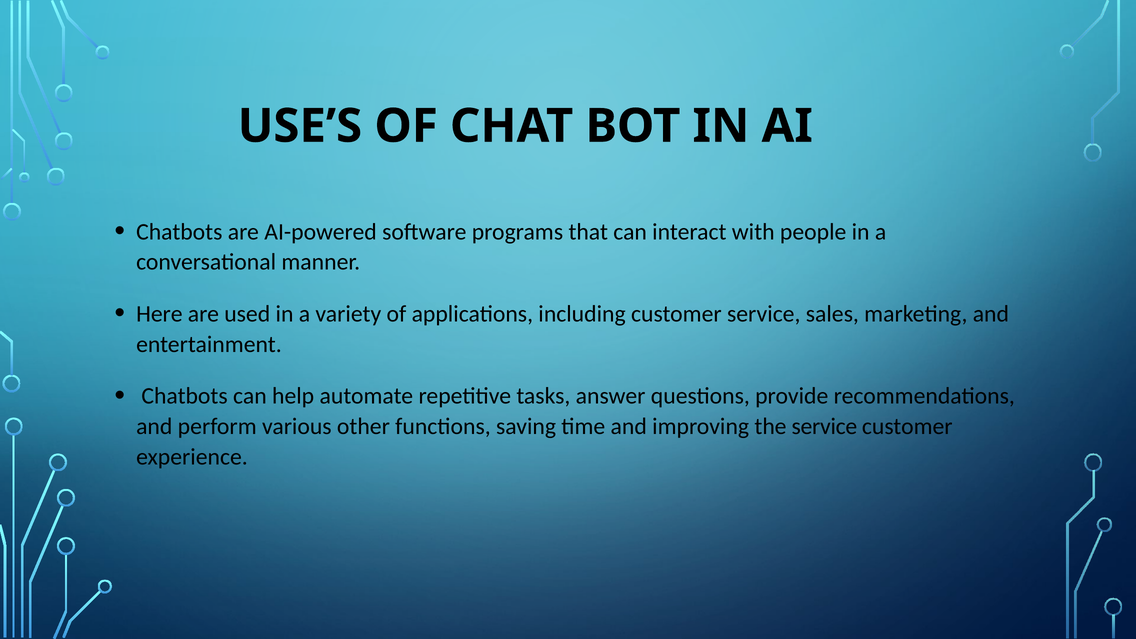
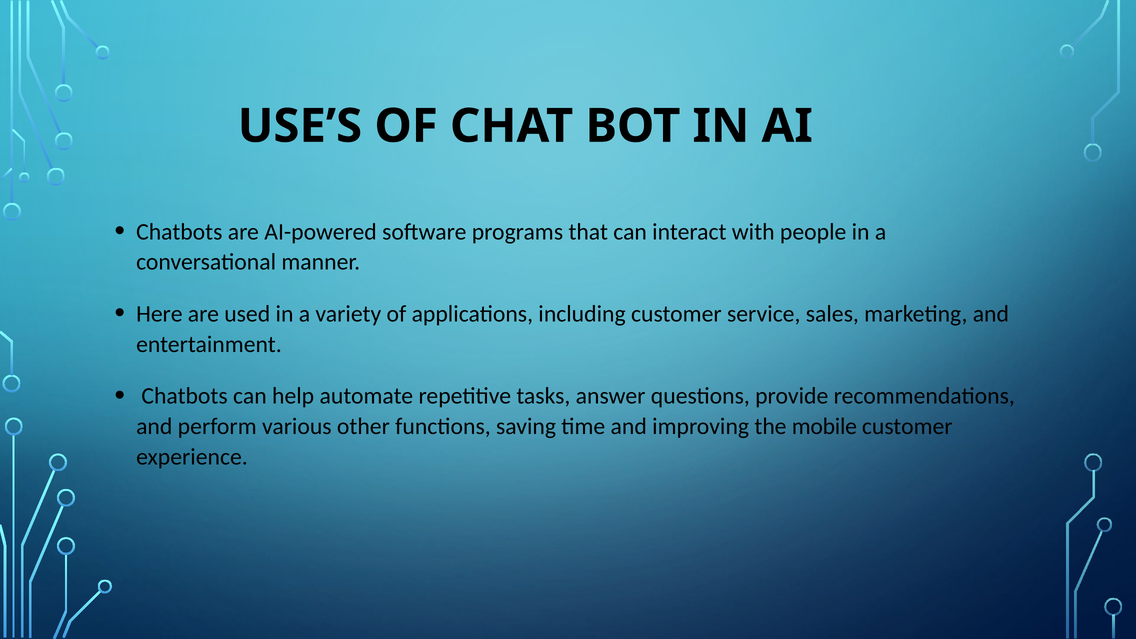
the service: service -> mobile
